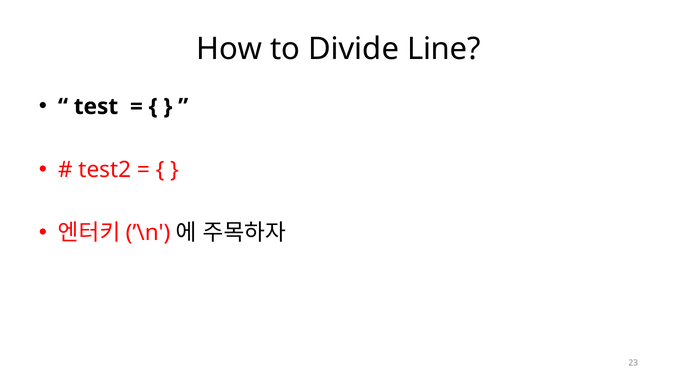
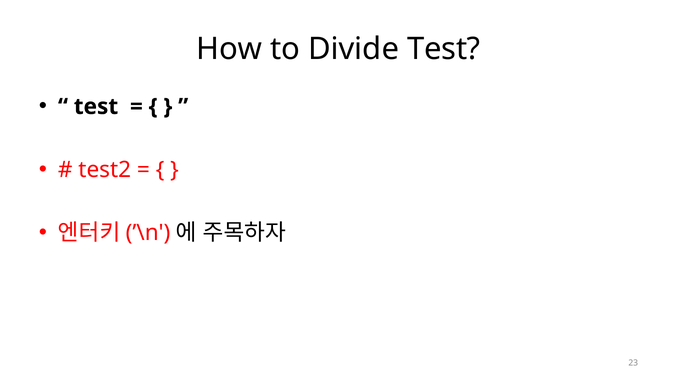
Divide Line: Line -> Test
